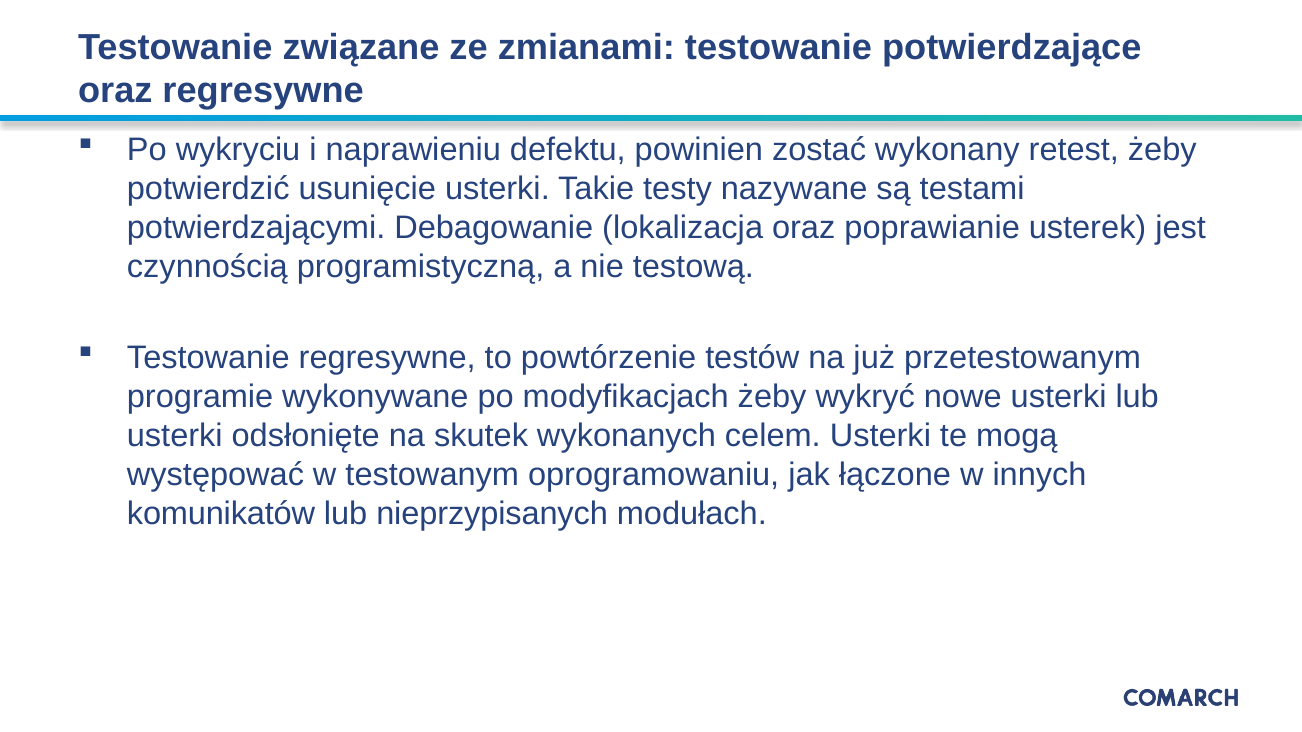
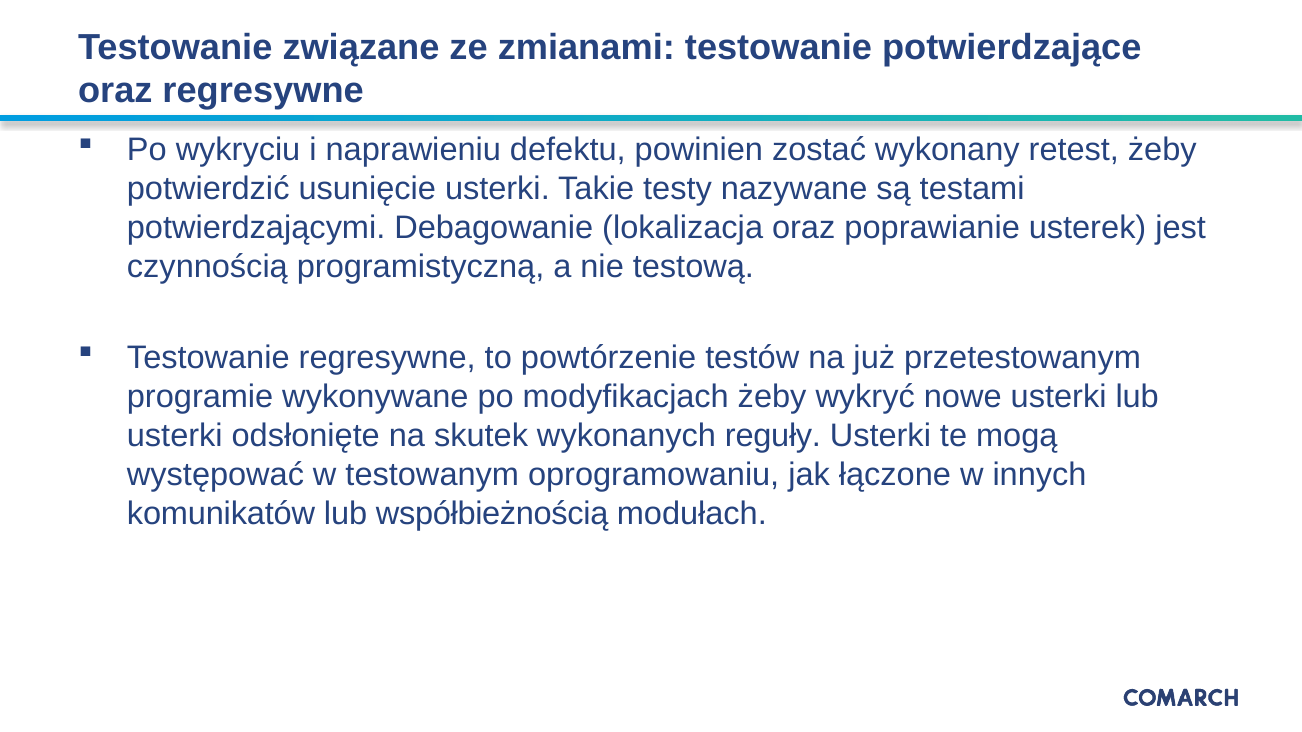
celem: celem -> reguły
nieprzypisanych: nieprzypisanych -> współbieżnością
